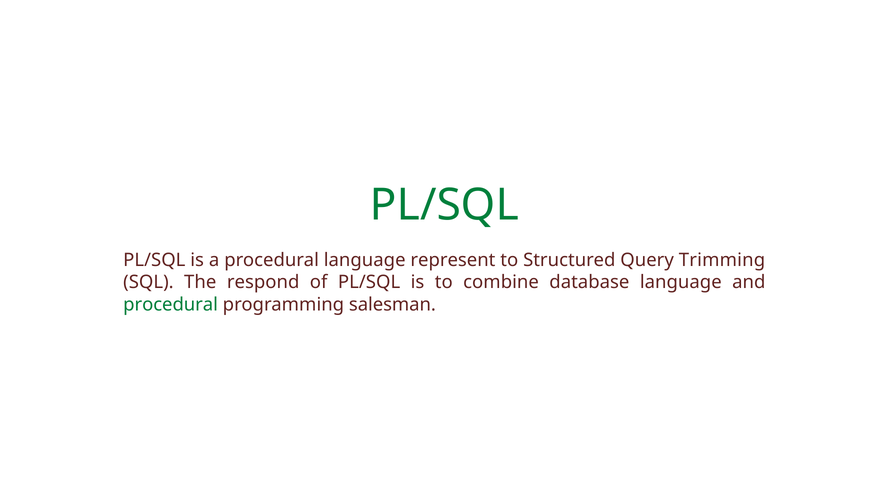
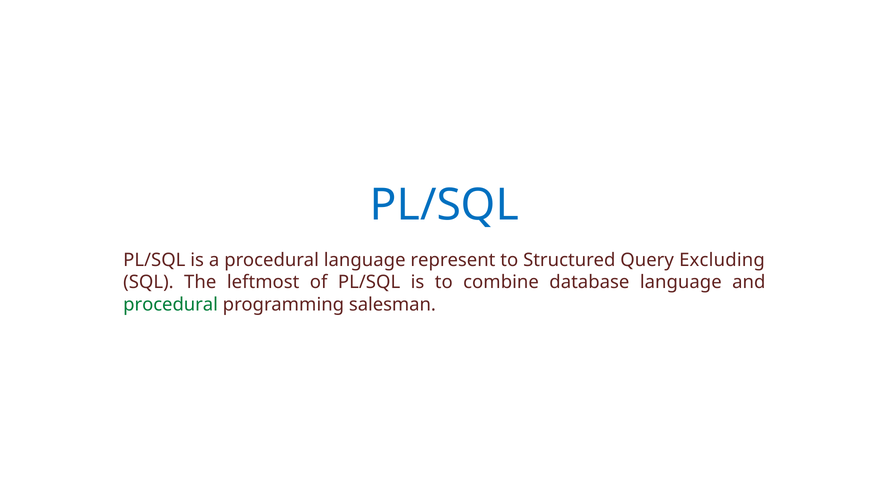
PL/SQL at (444, 205) colour: green -> blue
Trimming: Trimming -> Excluding
respond: respond -> leftmost
